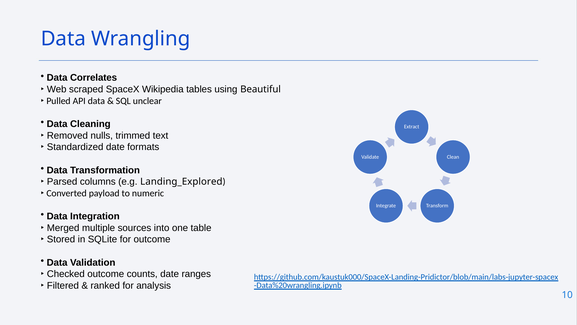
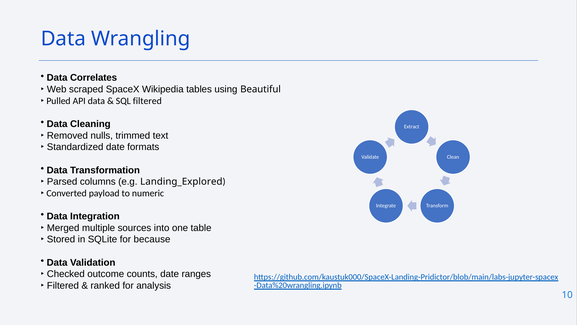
SQL unclear: unclear -> filtered
for outcome: outcome -> because
